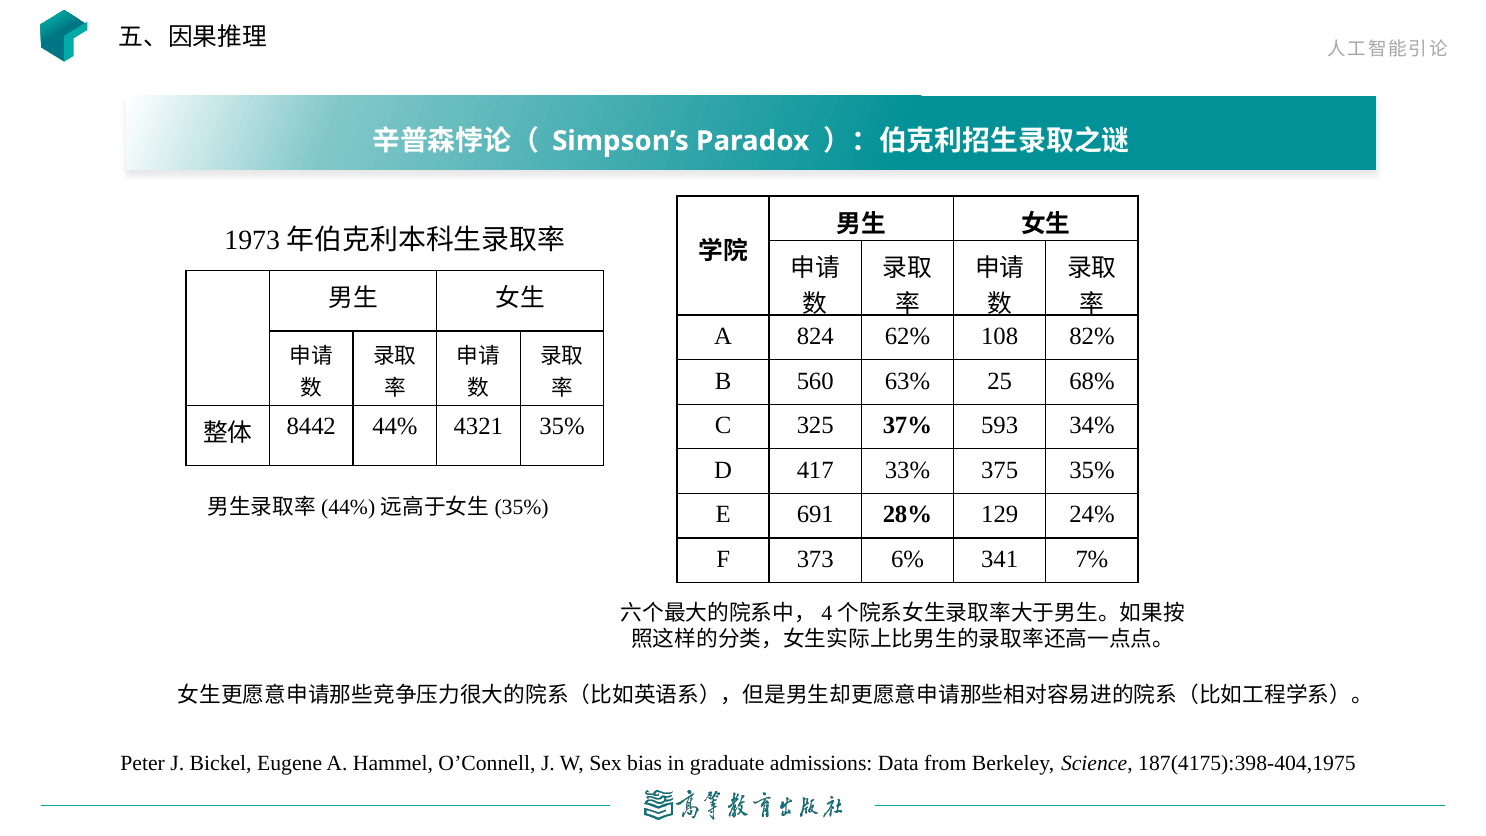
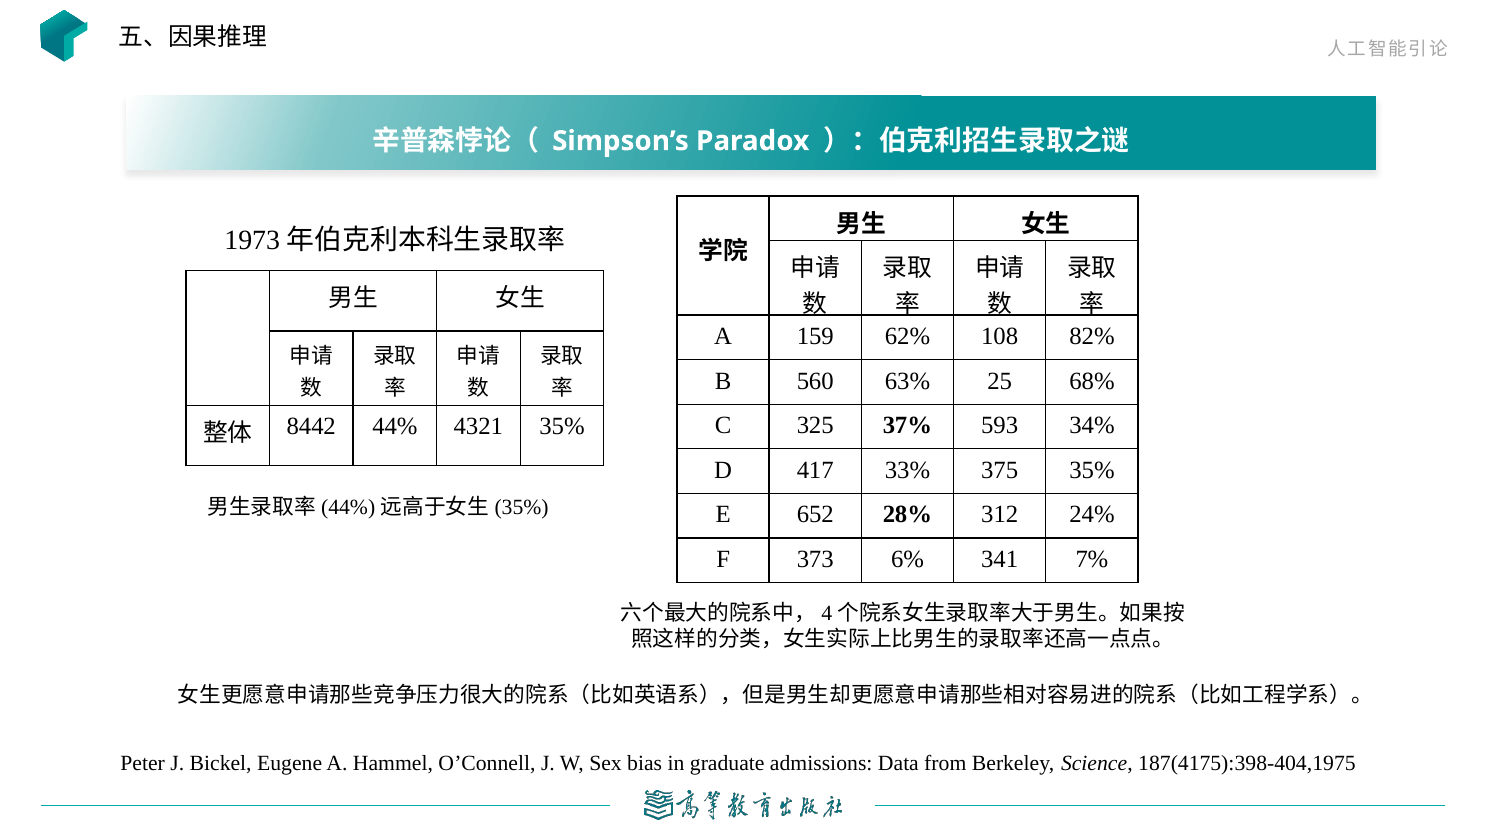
824: 824 -> 159
691: 691 -> 652
129: 129 -> 312
